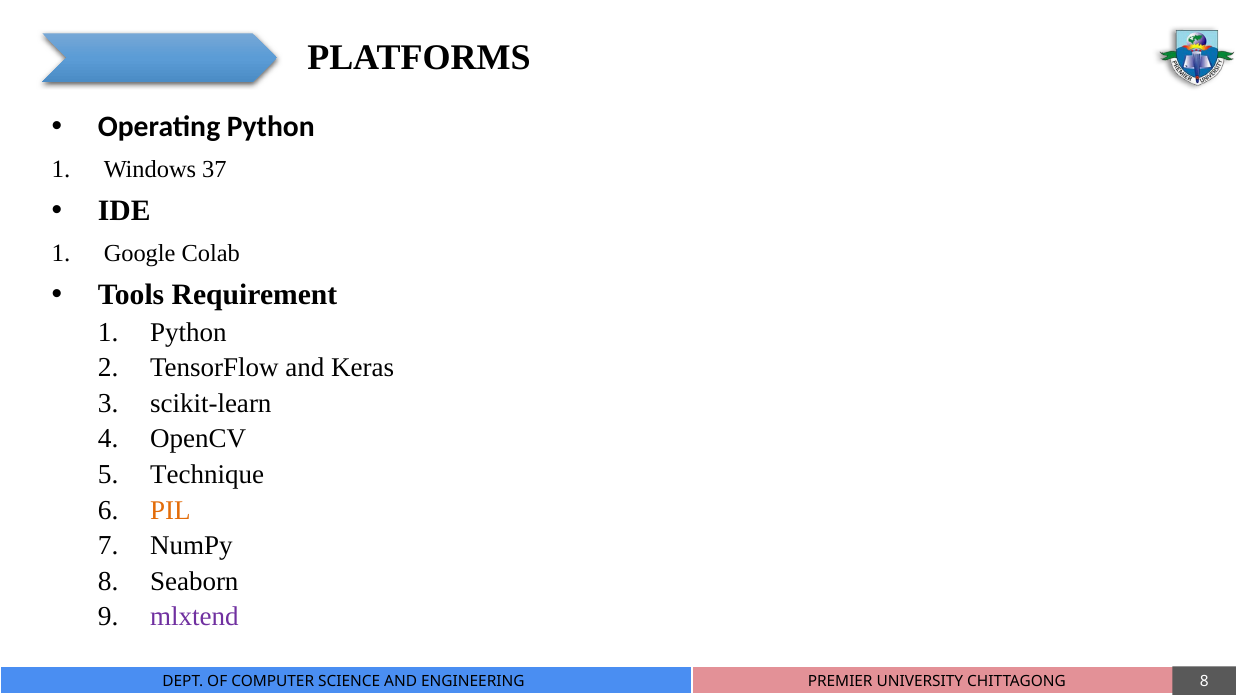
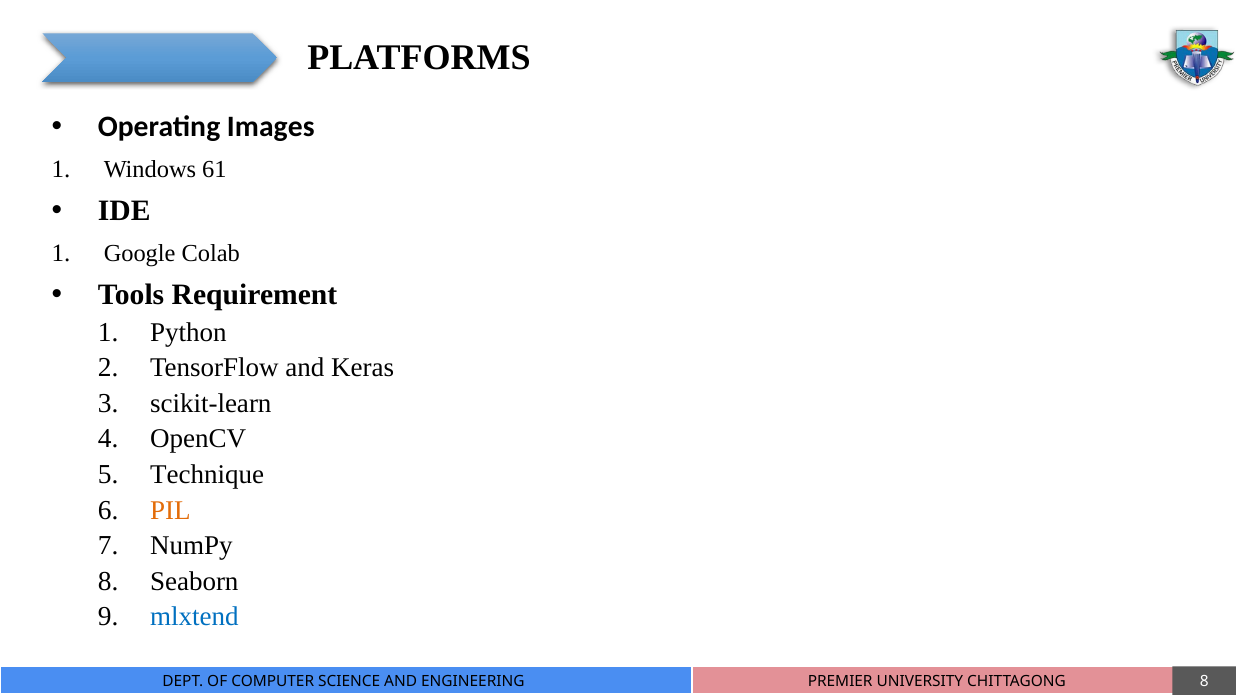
Operating Python: Python -> Images
37: 37 -> 61
mlxtend colour: purple -> blue
